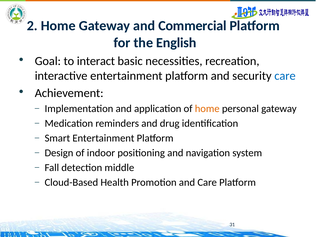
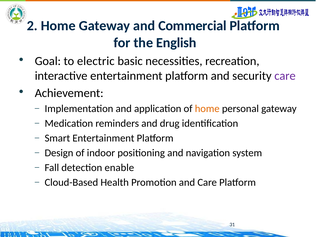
interact: interact -> electric
care at (285, 76) colour: blue -> purple
middle: middle -> enable
